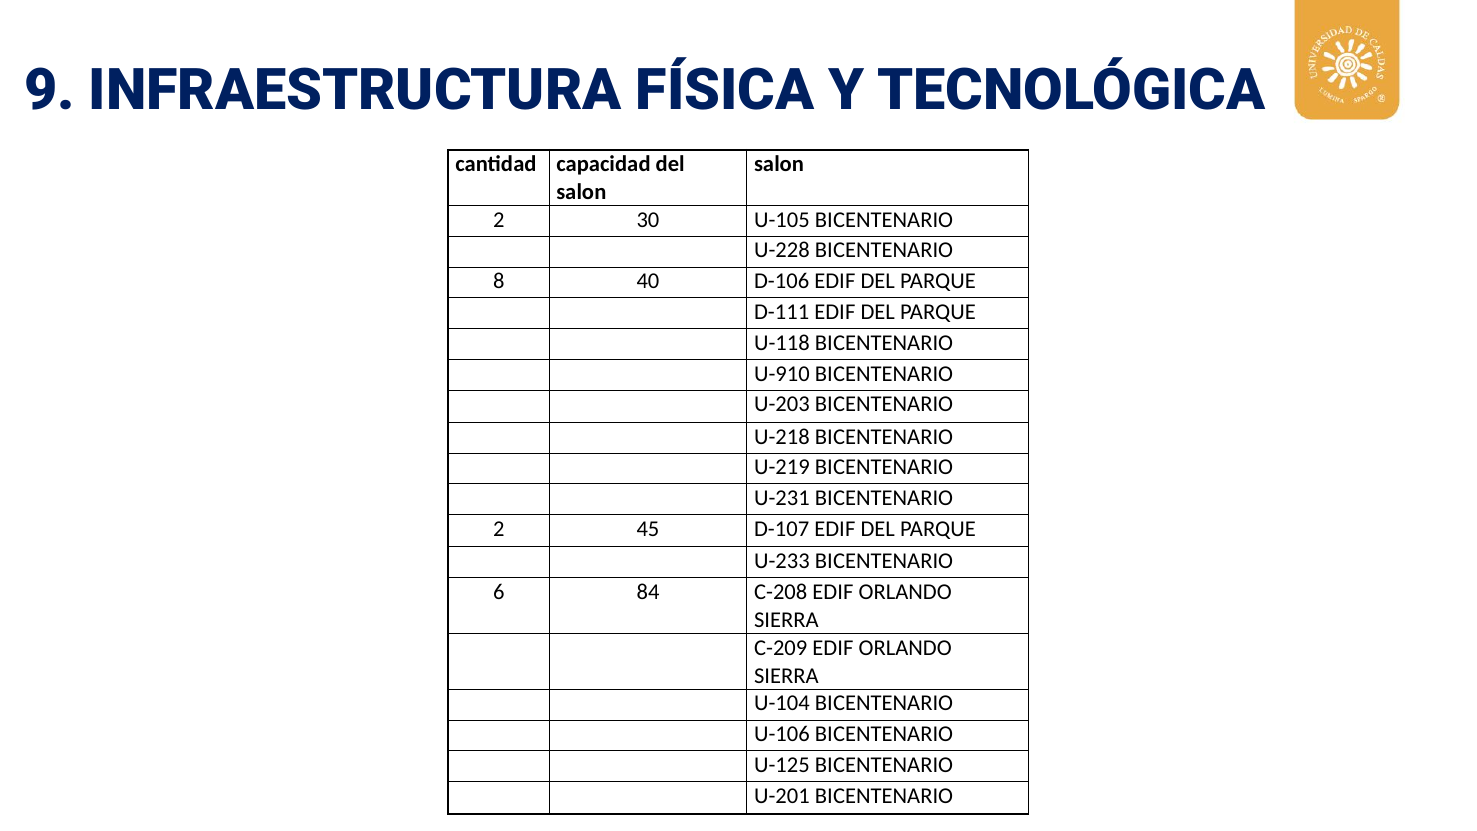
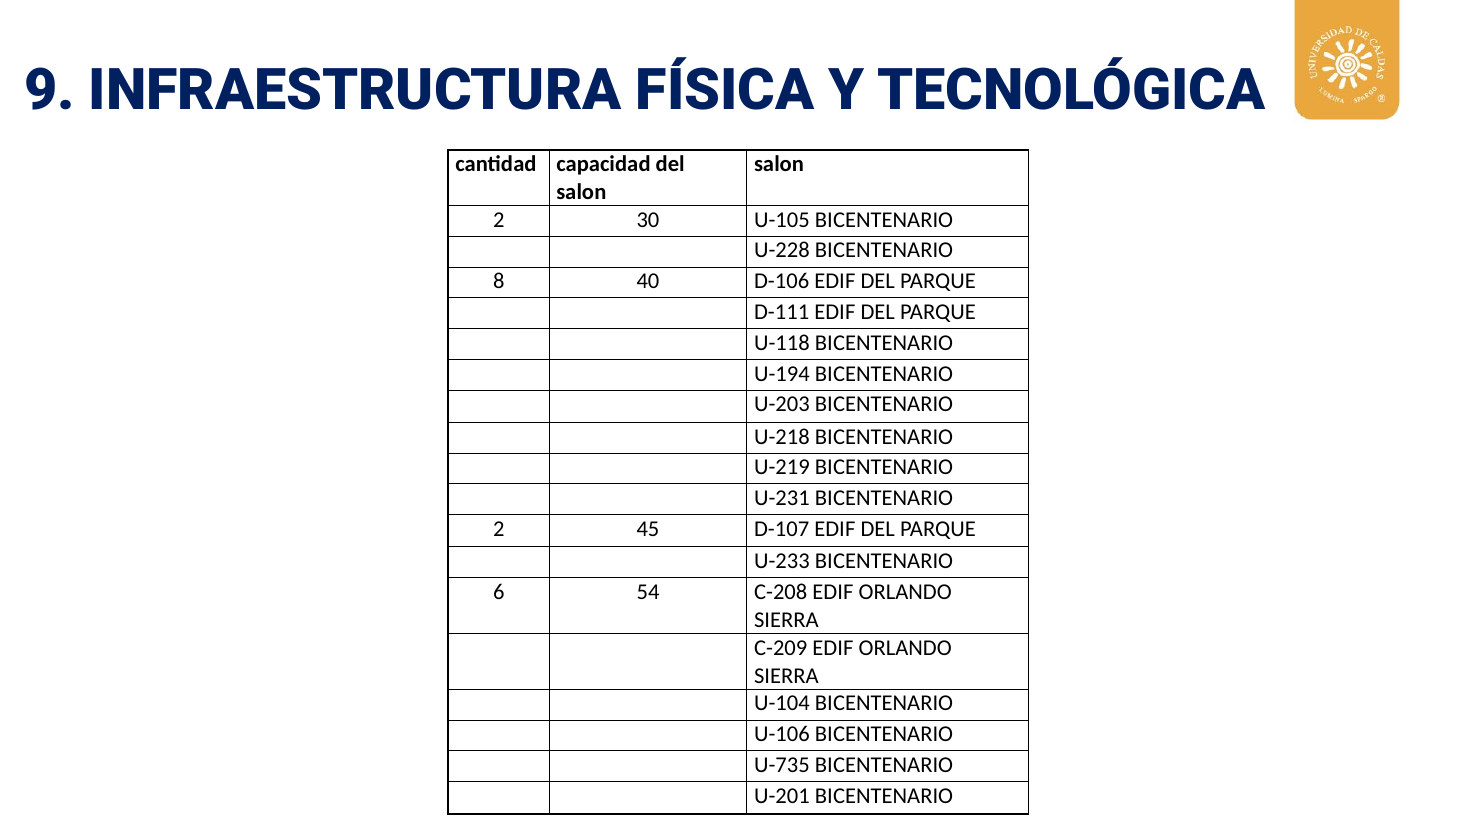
U-910: U-910 -> U-194
84: 84 -> 54
U-125: U-125 -> U-735
